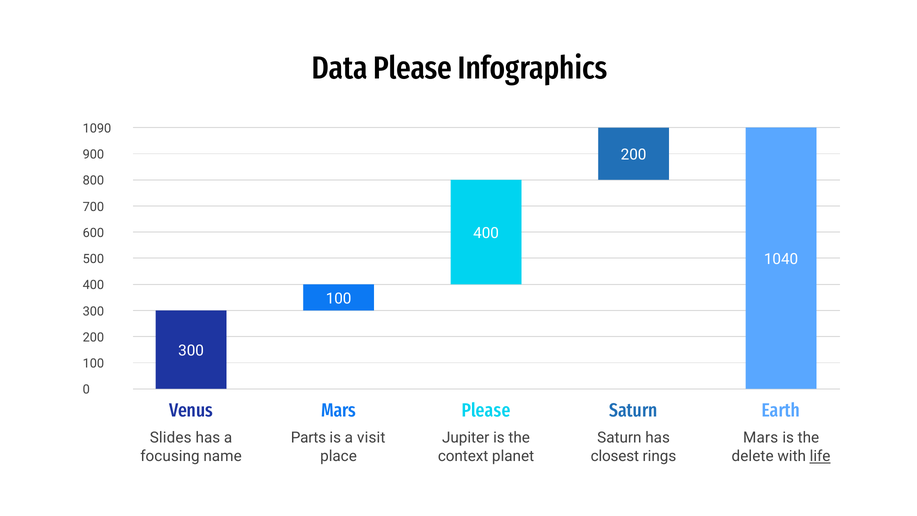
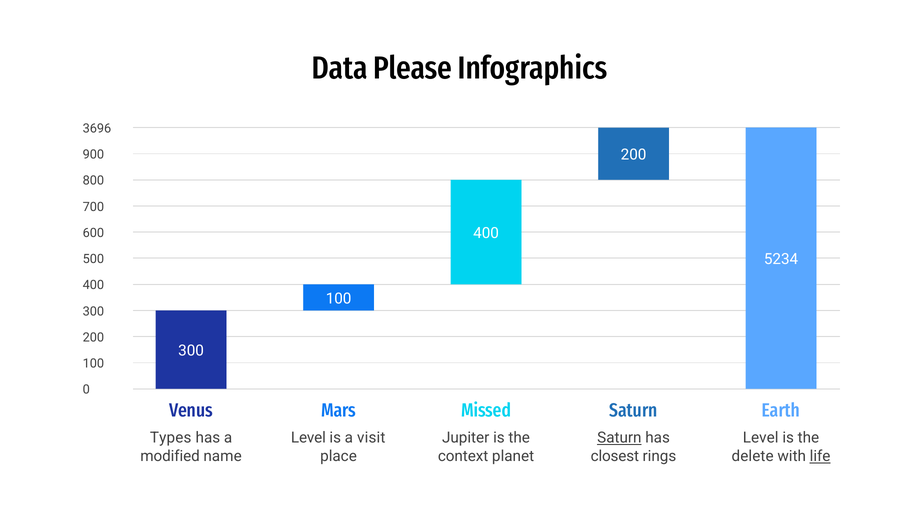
1090: 1090 -> 3696
1040: 1040 -> 5234
Please at (486, 410): Please -> Missed
Slides: Slides -> Types
Parts at (308, 438): Parts -> Level
Saturn at (619, 438) underline: none -> present
Mars at (761, 438): Mars -> Level
focusing: focusing -> modified
